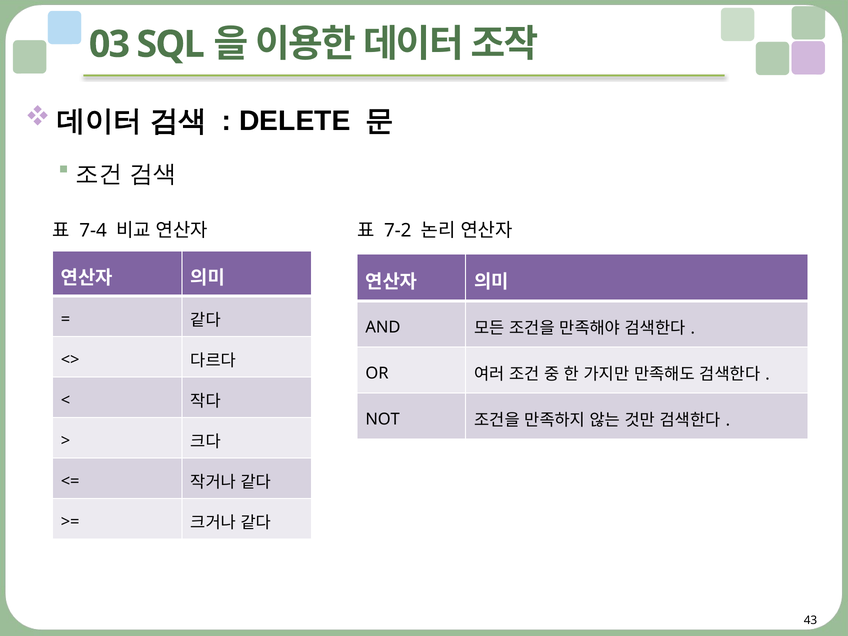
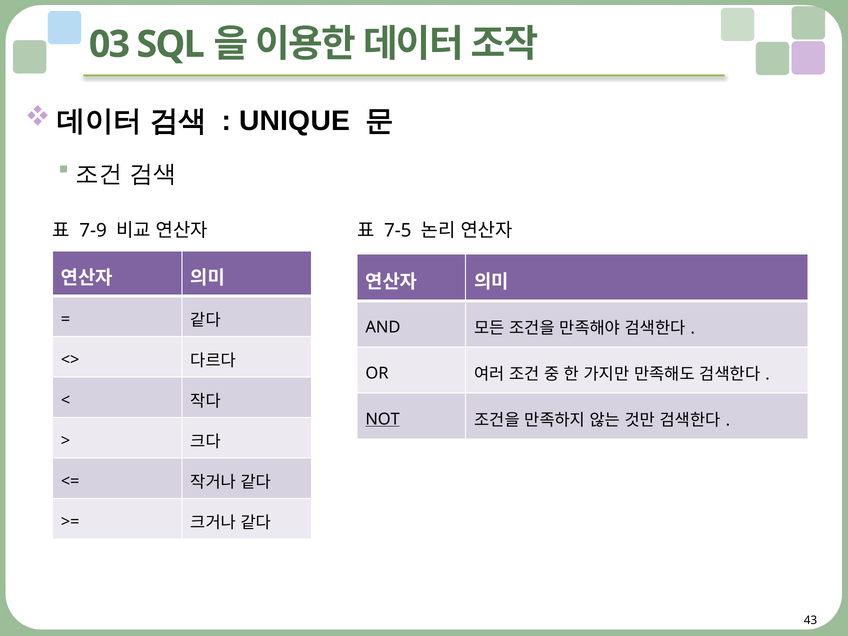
DELETE: DELETE -> UNIQUE
7-4: 7-4 -> 7-9
7-2: 7-2 -> 7-5
NOT underline: none -> present
